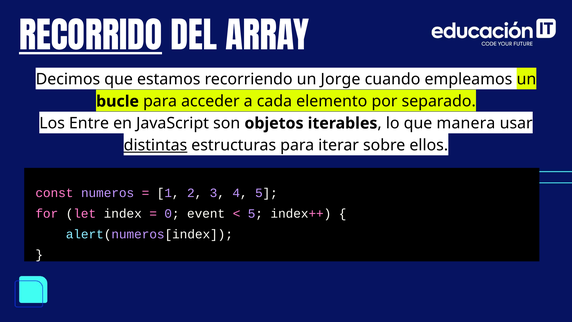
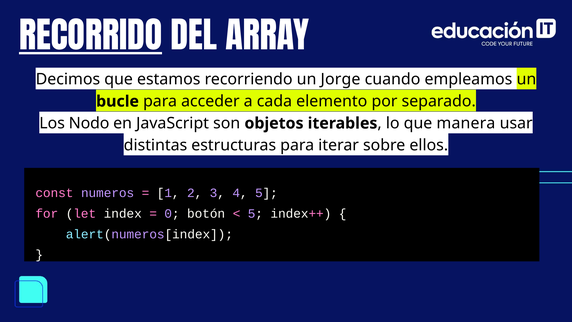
Entre: Entre -> Nodo
distintas underline: present -> none
event: event -> botón
